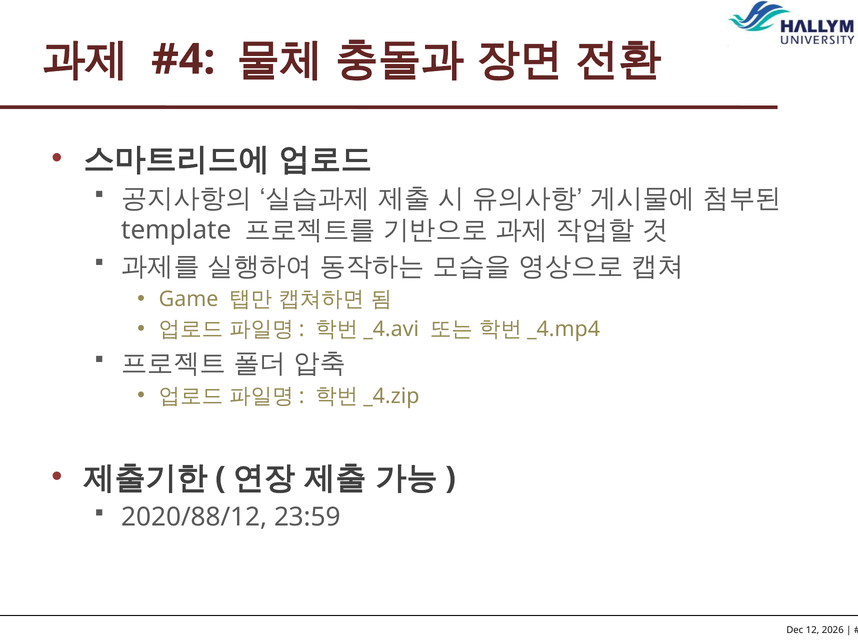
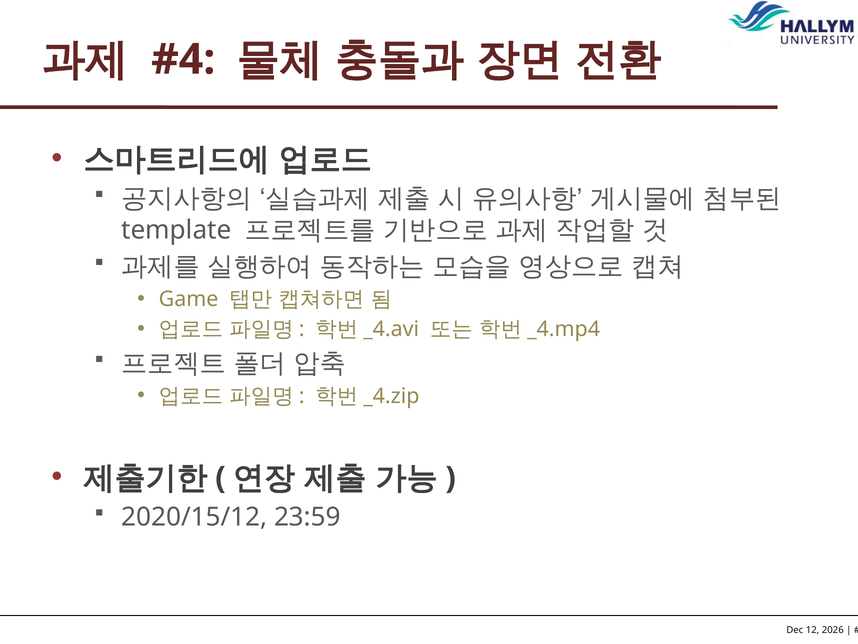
2020/88/12: 2020/88/12 -> 2020/15/12
